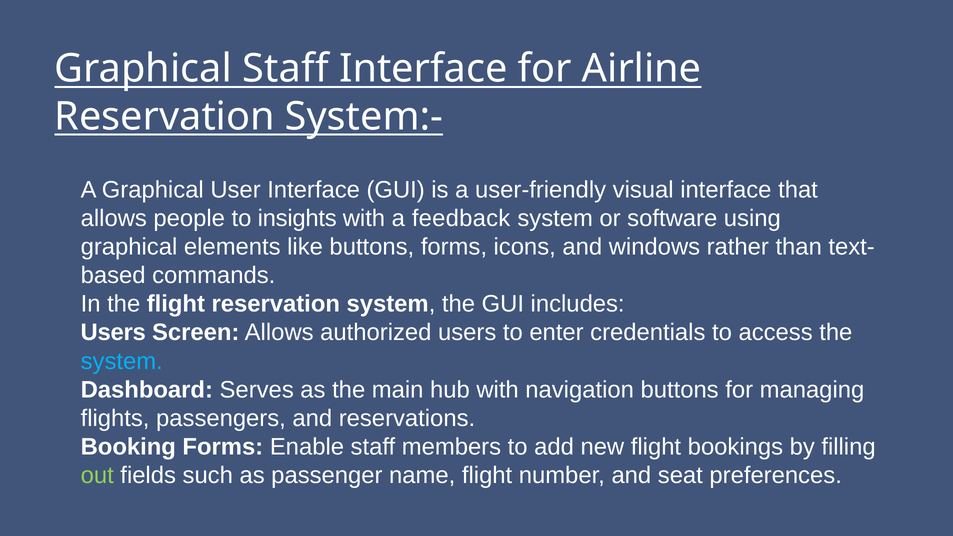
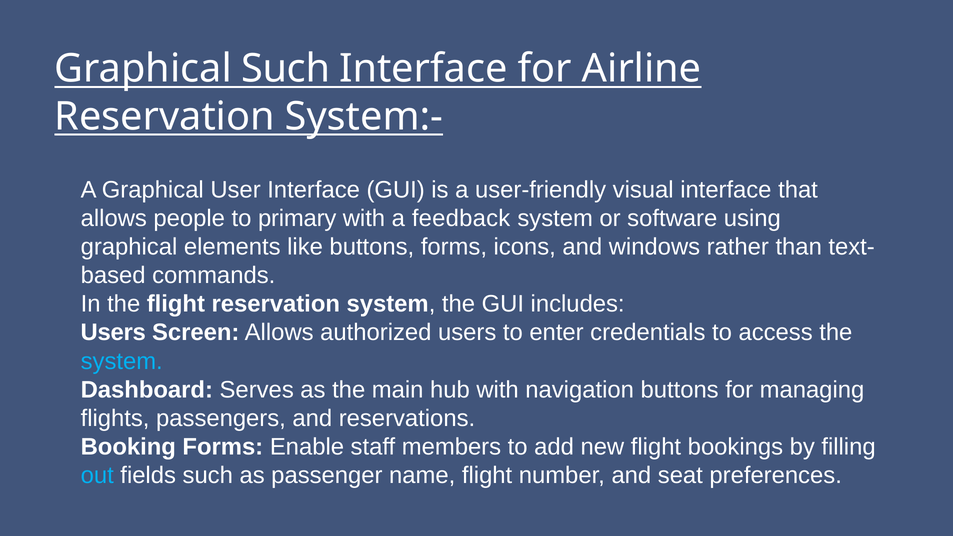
Graphical Staff: Staff -> Such
insights: insights -> primary
out colour: light green -> light blue
